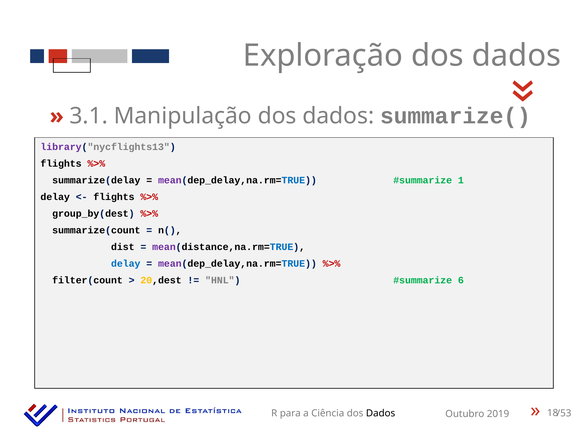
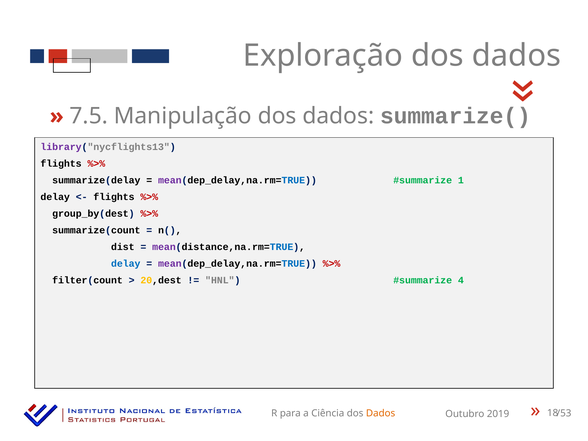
3.1: 3.1 -> 7.5
6: 6 -> 4
Dados at (381, 413) colour: black -> orange
